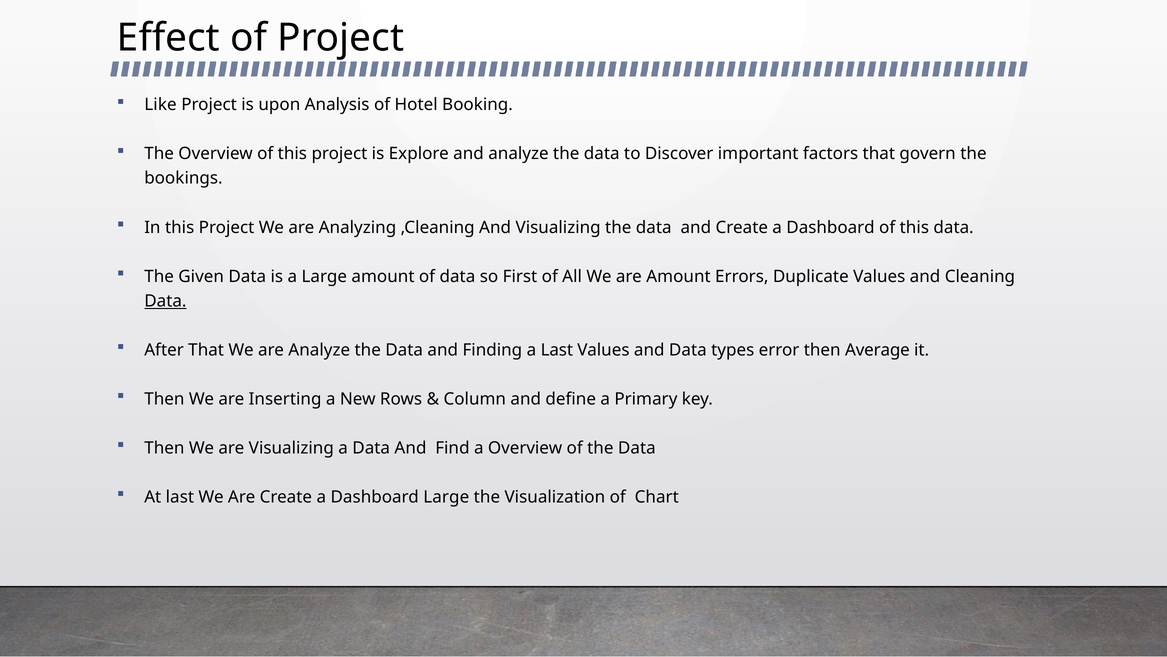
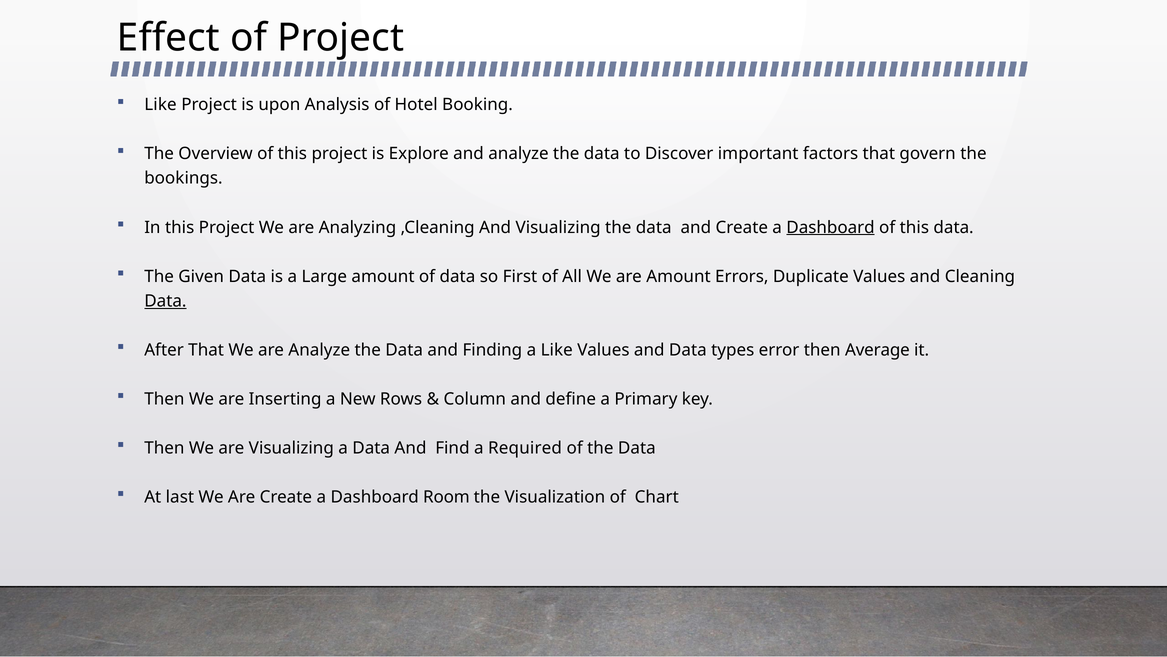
Dashboard at (831, 227) underline: none -> present
a Last: Last -> Like
a Overview: Overview -> Required
Dashboard Large: Large -> Room
